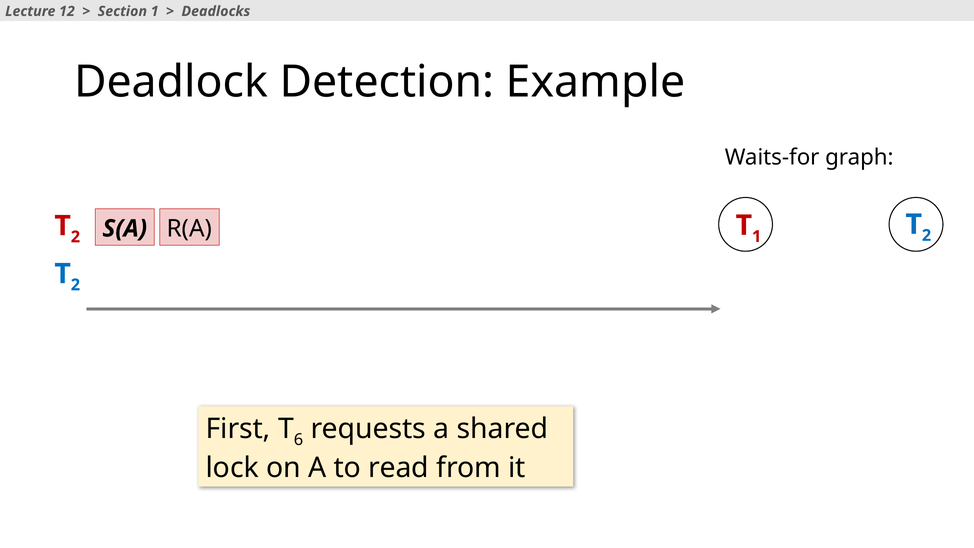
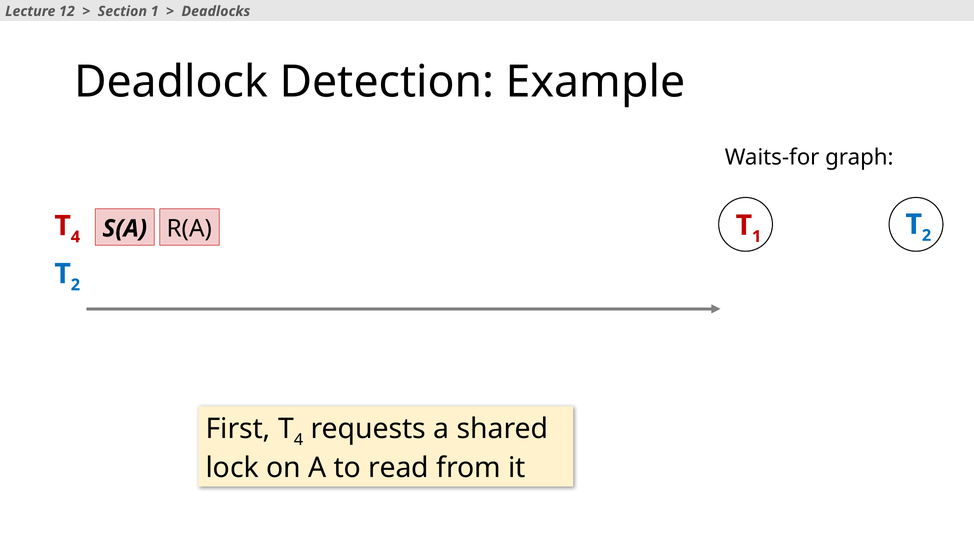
2 at (75, 237): 2 -> 4
6 at (299, 440): 6 -> 4
